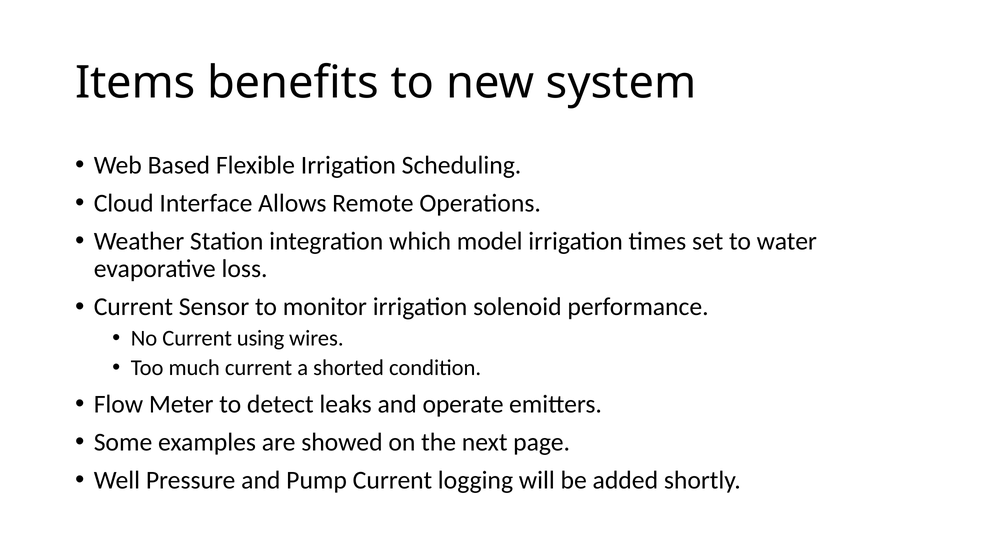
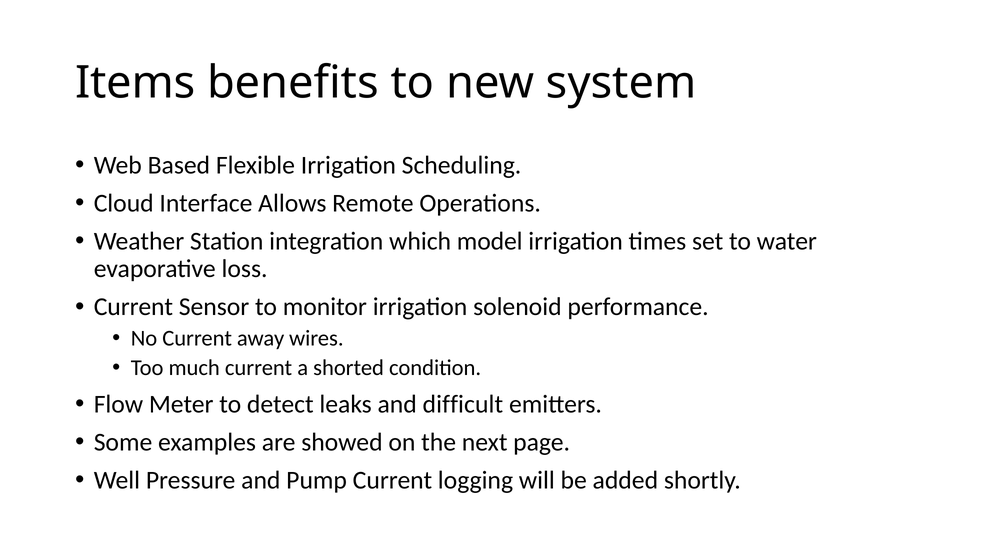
using: using -> away
operate: operate -> difficult
